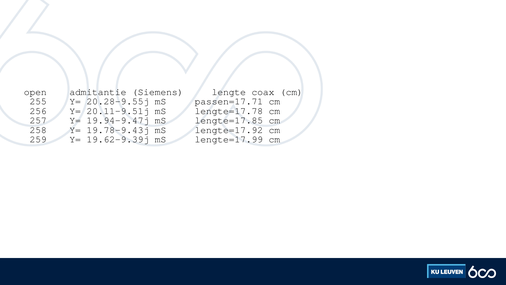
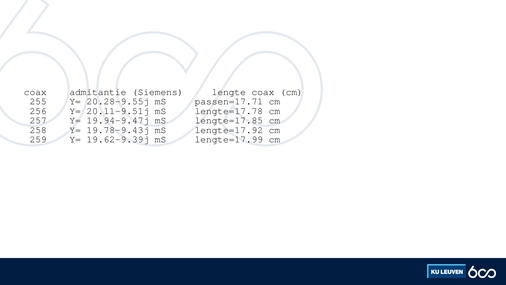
open at (35, 92): open -> coax
